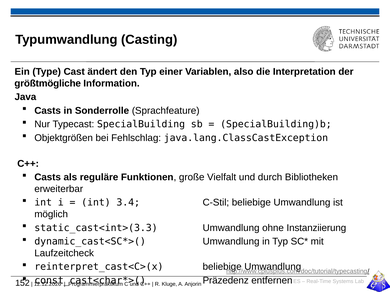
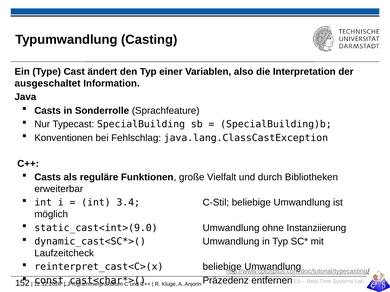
größtmögliche: größtmögliche -> ausgeschaltet
Objektgrößen: Objektgrößen -> Konventionen
static_cast<int>(3.3: static_cast<int>(3.3 -> static_cast<int>(9.0
